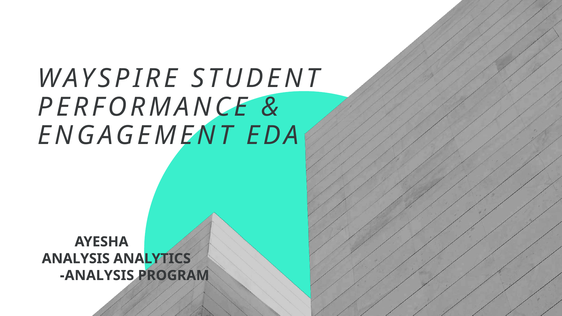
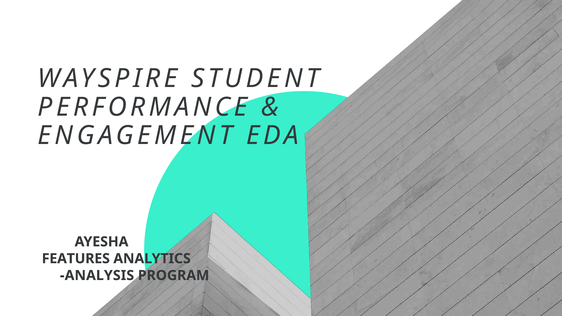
ANALYSIS at (76, 259): ANALYSIS -> FEATURES
